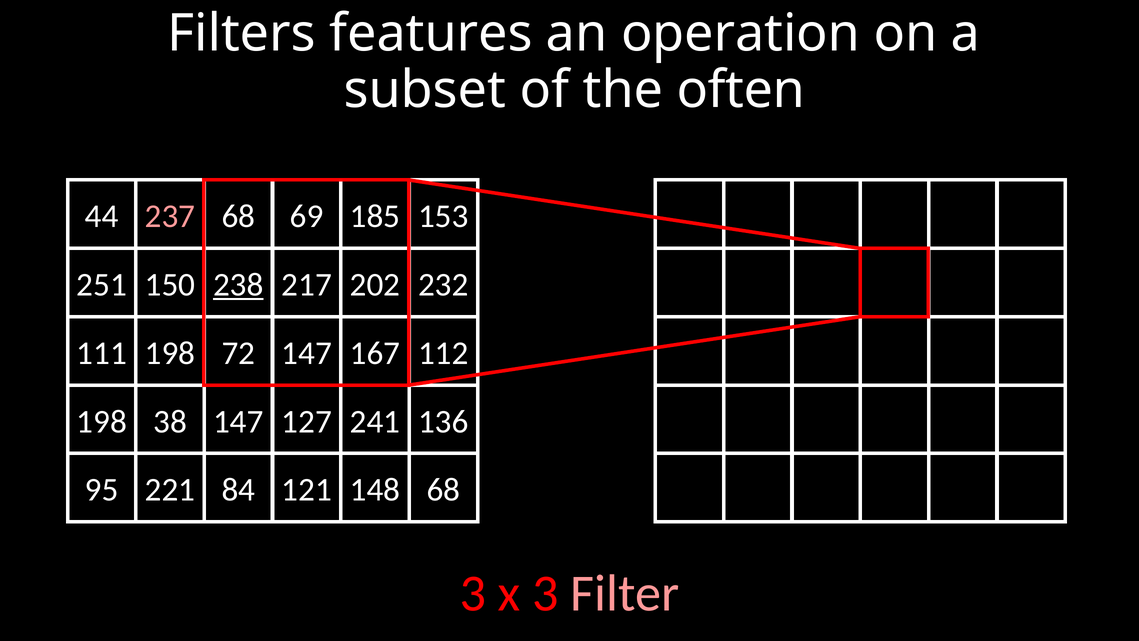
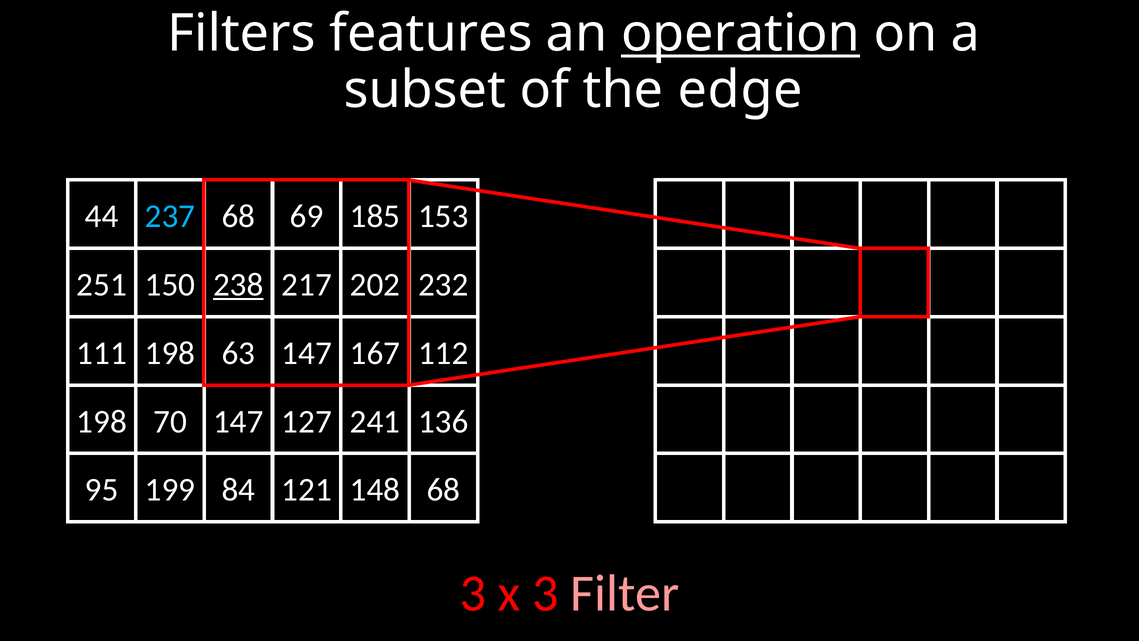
operation underline: none -> present
often: often -> edge
237 colour: pink -> light blue
72: 72 -> 63
38: 38 -> 70
221: 221 -> 199
